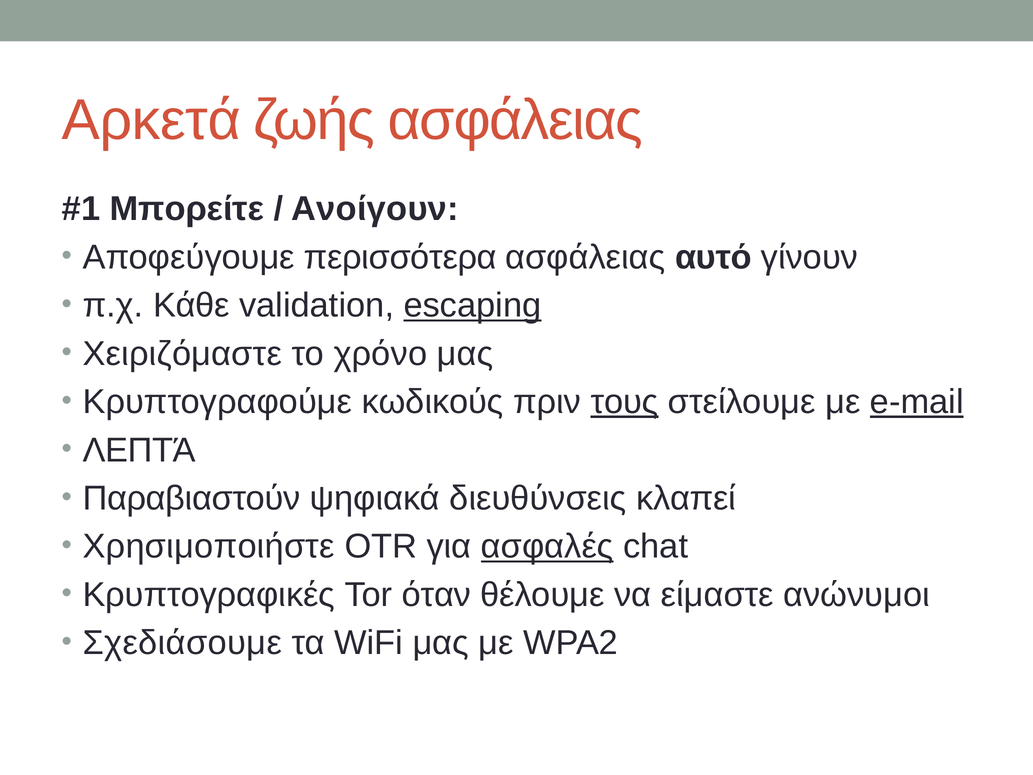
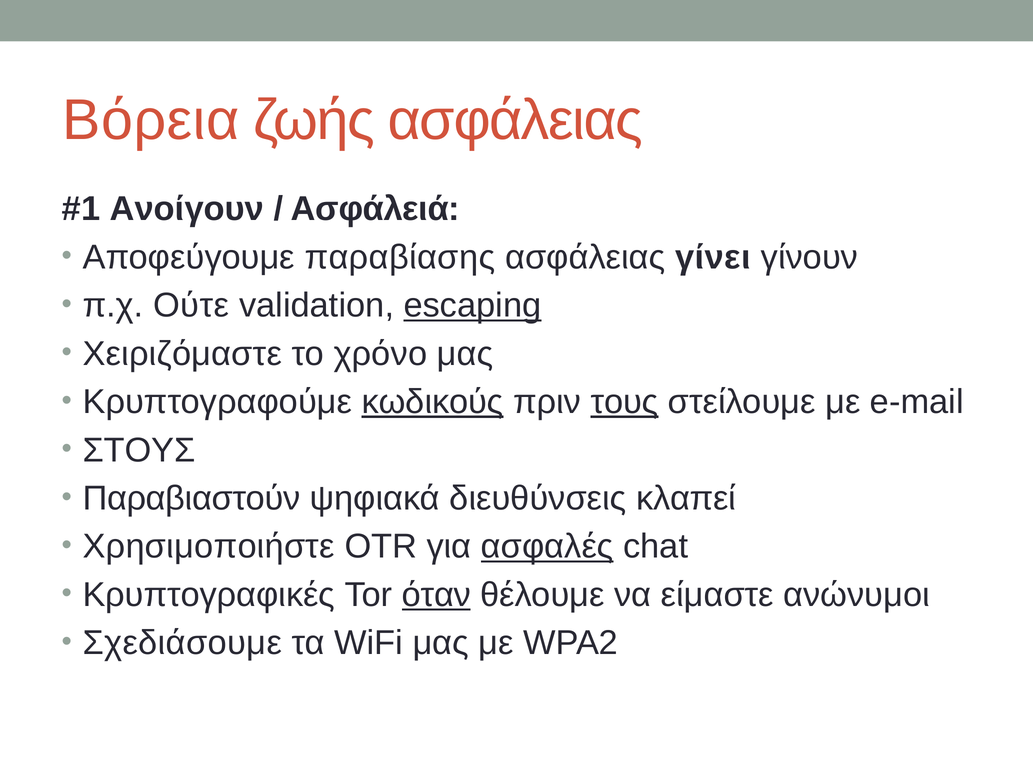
Αρκετά: Αρκετά -> Βόρεια
Μπορείτε: Μπορείτε -> Ανοίγουν
Ανοίγουν: Ανοίγουν -> Ασφάλειά
περισσότερα: περισσότερα -> παραβίασης
αυτό: αυτό -> γίνει
Κάθε: Κάθε -> Ούτε
κωδικούς underline: none -> present
e-mail underline: present -> none
ΛΕΠΤΆ: ΛΕΠΤΆ -> ΣΤΟΥΣ
όταν underline: none -> present
